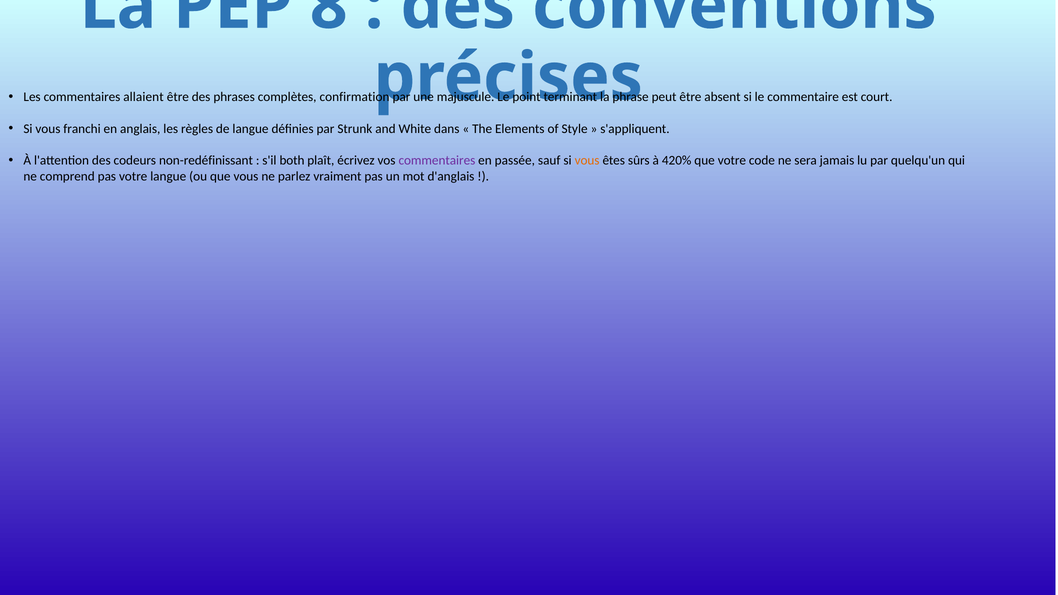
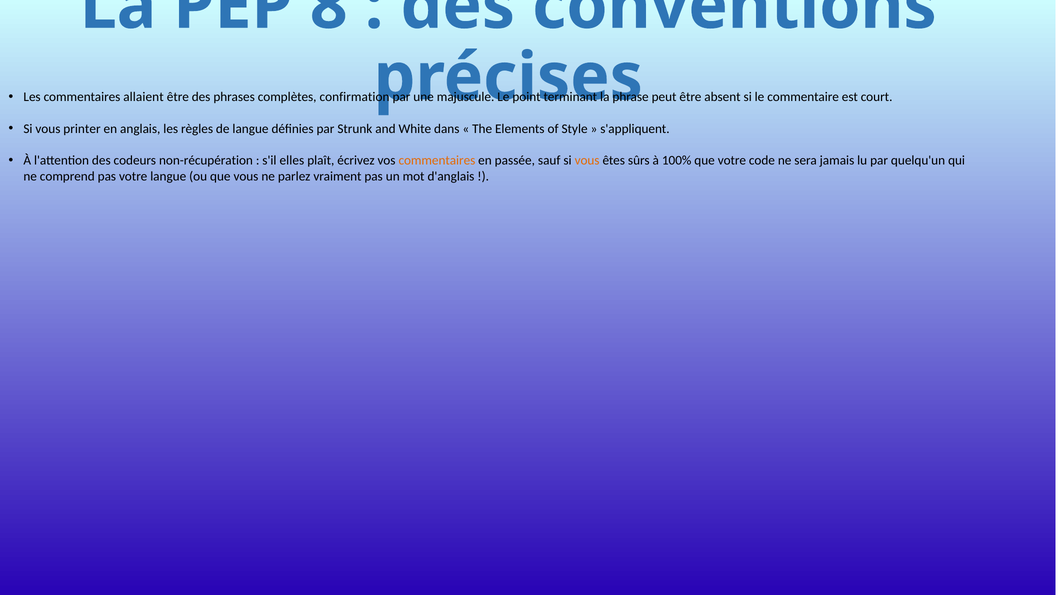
franchi: franchi -> printer
non-redéfinissant: non-redéfinissant -> non-récupération
both: both -> elles
commentaires at (437, 161) colour: purple -> orange
420%: 420% -> 100%
